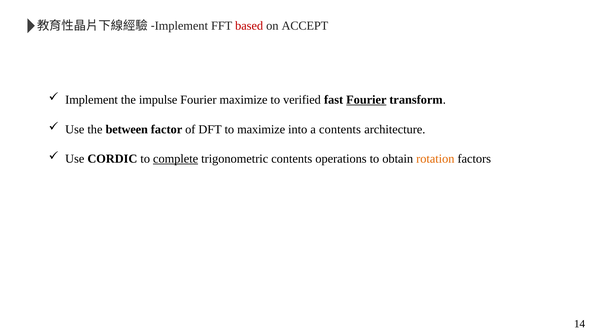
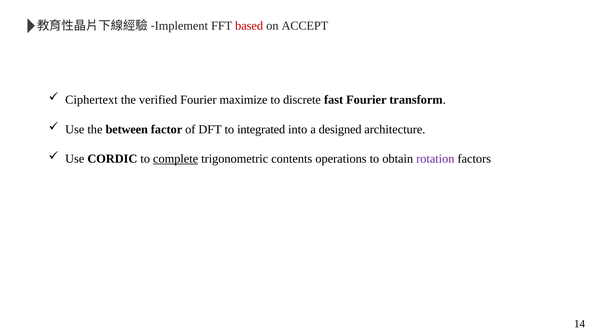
Implement at (92, 100): Implement -> Ciphertext
impulse: impulse -> verified
verified: verified -> discrete
Fourier at (366, 100) underline: present -> none
to maximize: maximize -> integrated
a contents: contents -> designed
rotation colour: orange -> purple
